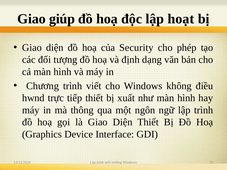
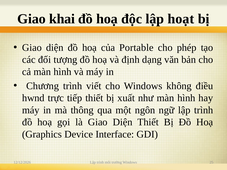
giúp: giúp -> khai
Security: Security -> Portable
